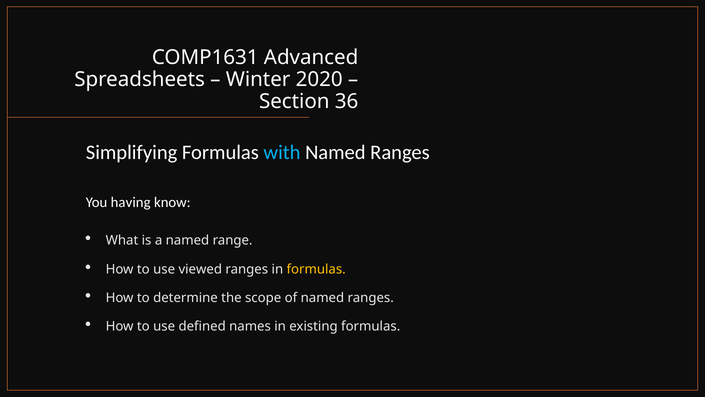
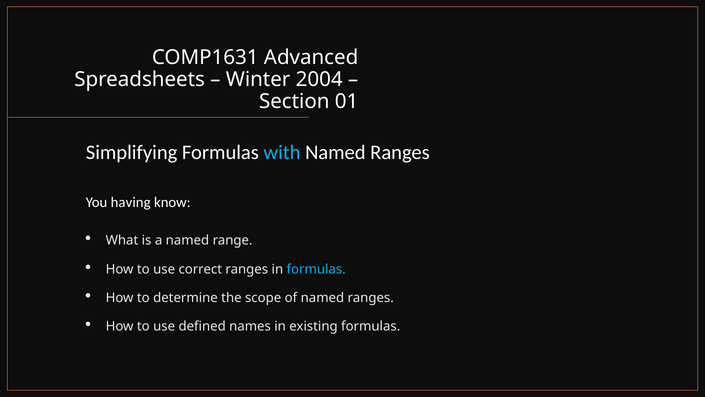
2020: 2020 -> 2004
36: 36 -> 01
viewed: viewed -> correct
formulas at (316, 269) colour: yellow -> light blue
